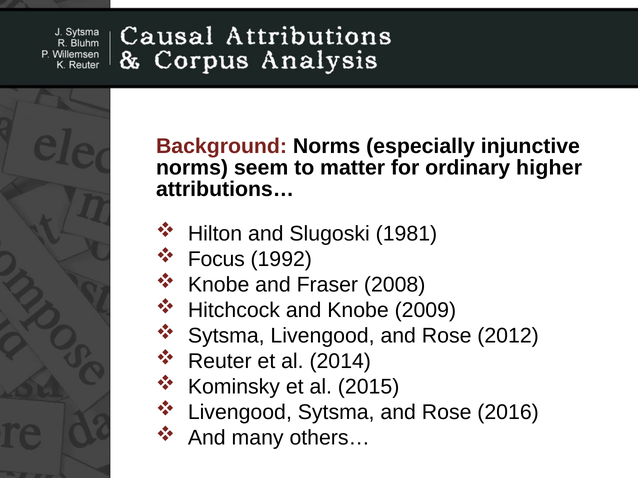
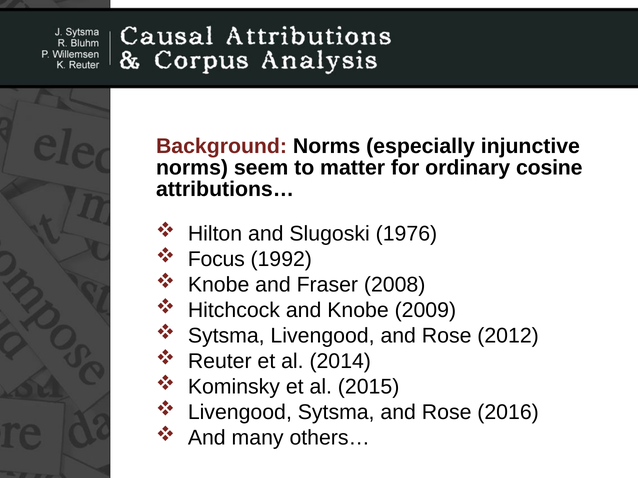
higher: higher -> cosine
1981: 1981 -> 1976
